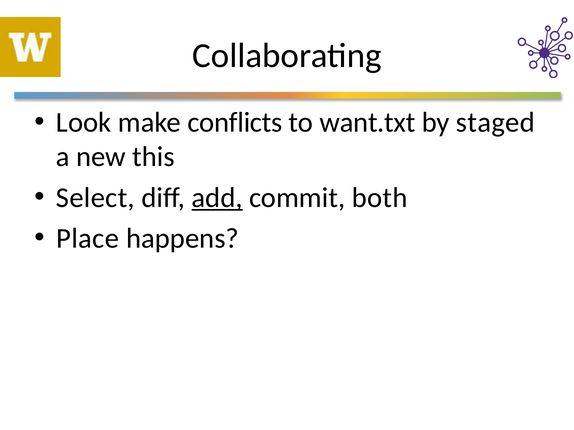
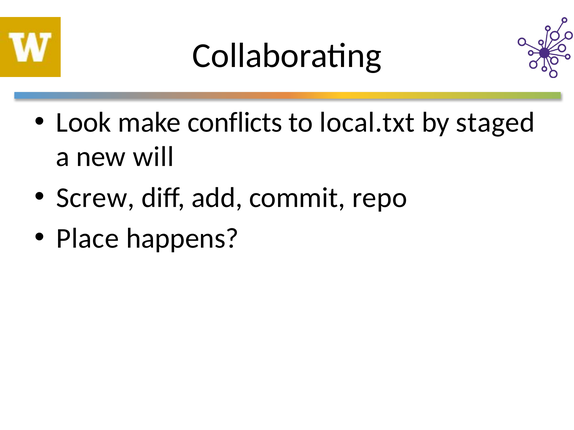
want.txt: want.txt -> local.txt
this: this -> will
Select: Select -> Screw
add underline: present -> none
both: both -> repo
